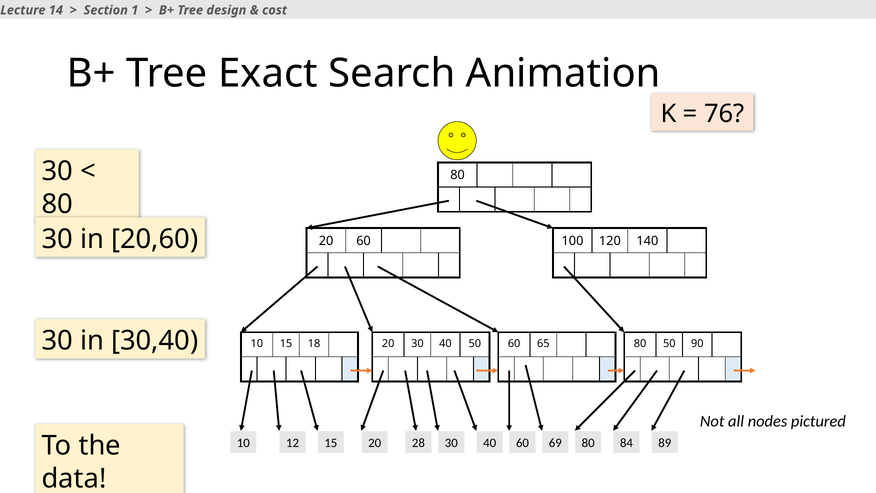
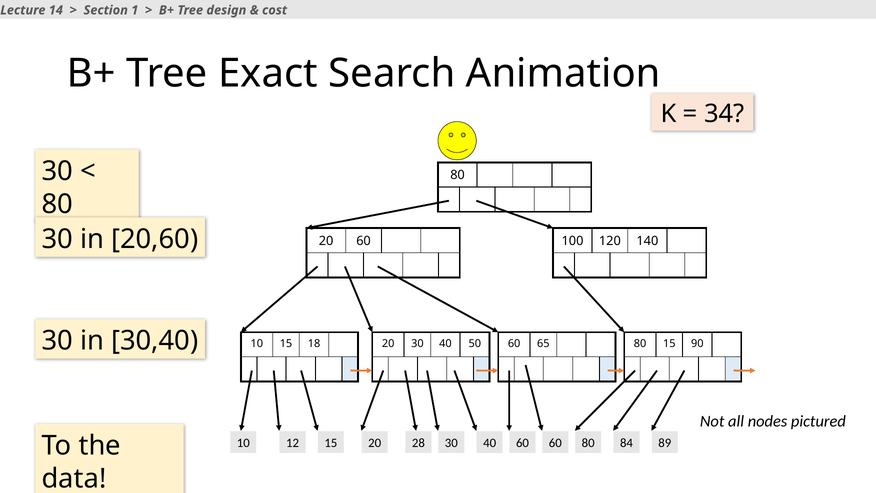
76: 76 -> 34
80 50: 50 -> 15
60 69: 69 -> 60
